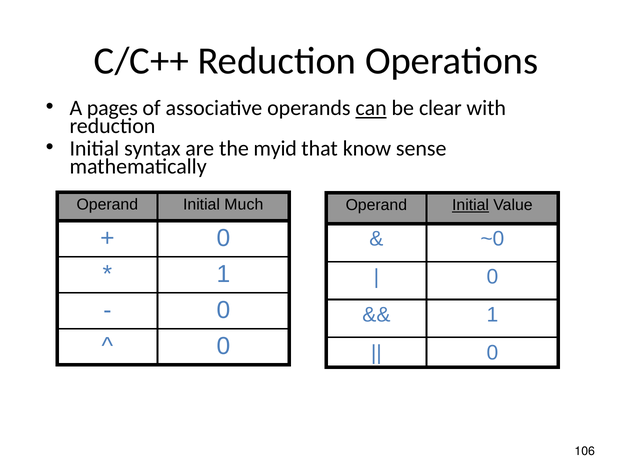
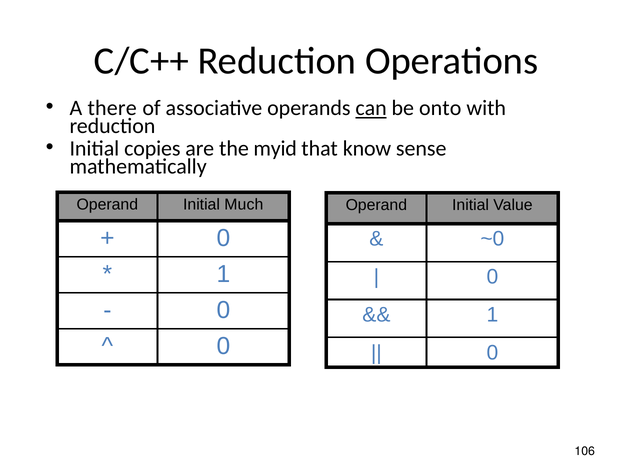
pages: pages -> there
clear: clear -> onto
syntax: syntax -> copies
Initial at (471, 205) underline: present -> none
